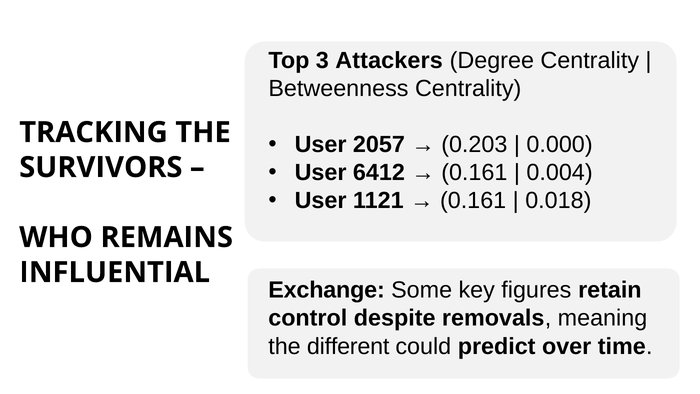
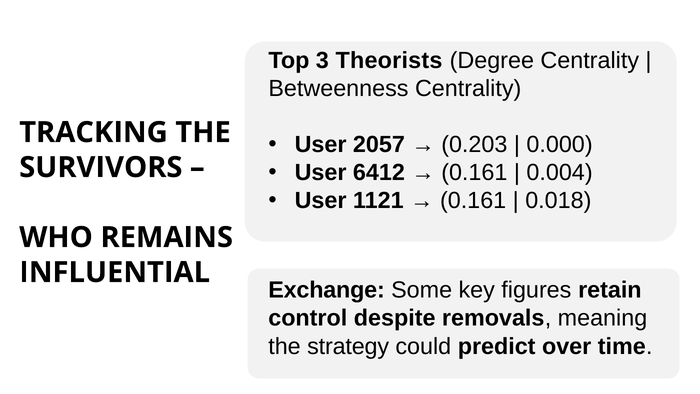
Attackers: Attackers -> Theorists
different: different -> strategy
